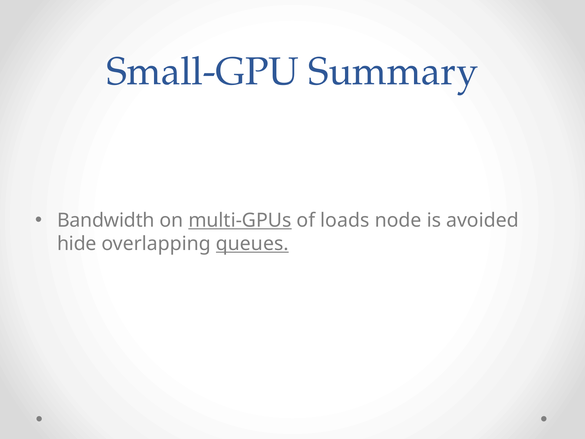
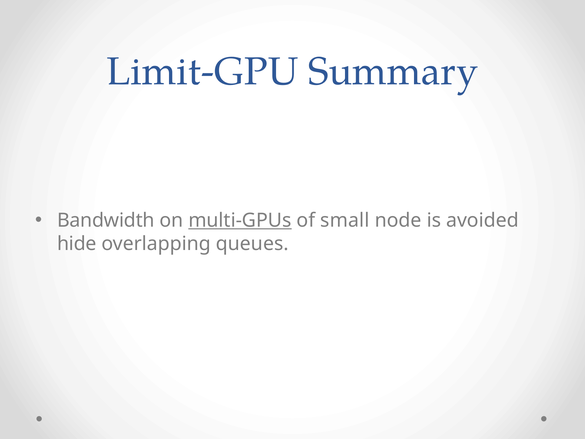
Small-GPU: Small-GPU -> Limit-GPU
loads: loads -> small
queues underline: present -> none
